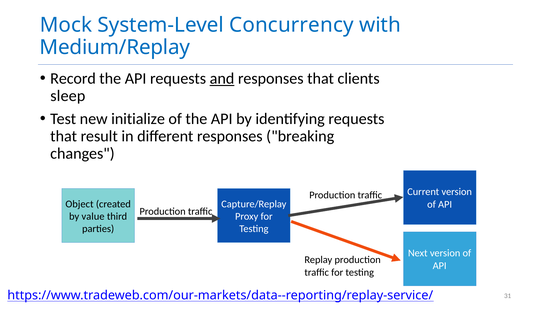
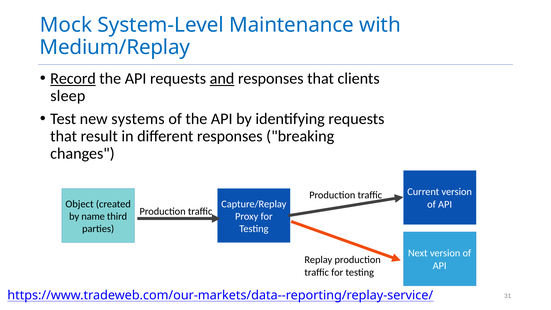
Concurrency: Concurrency -> Maintenance
Record underline: none -> present
initialize: initialize -> systems
value: value -> name
